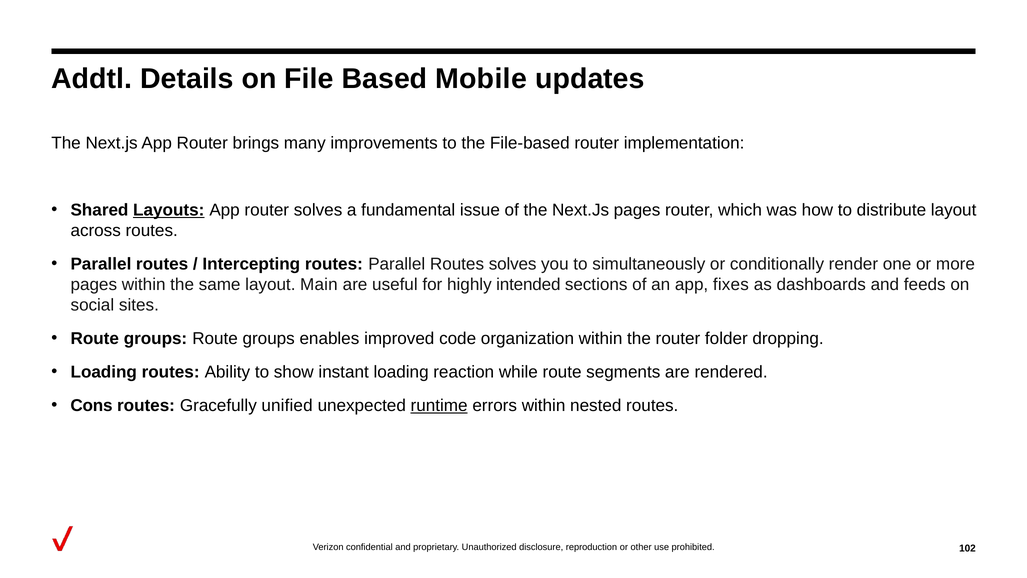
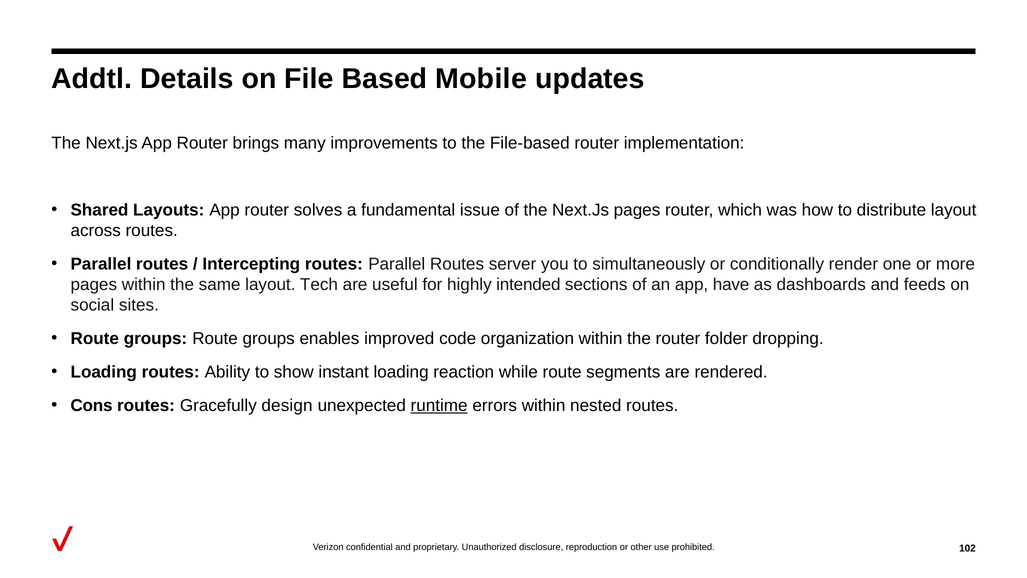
Layouts underline: present -> none
Routes solves: solves -> server
Main: Main -> Tech
fixes: fixes -> have
unified: unified -> design
